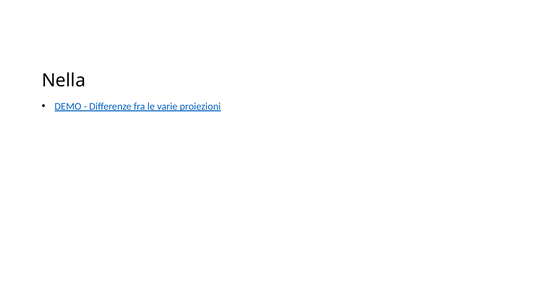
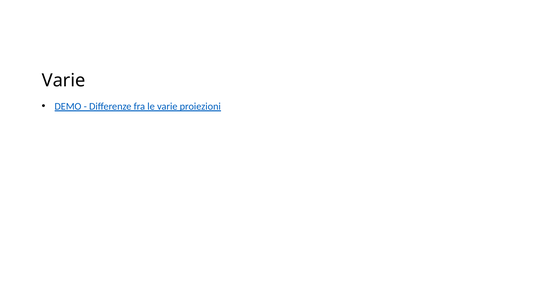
Nella at (64, 80): Nella -> Varie
